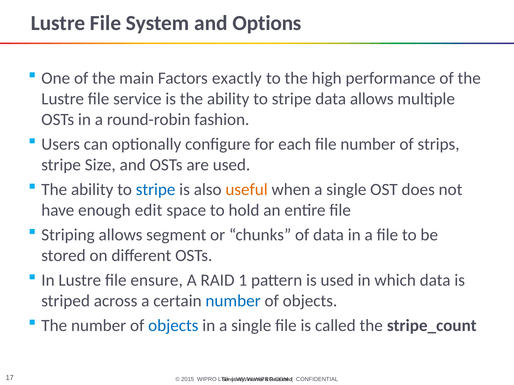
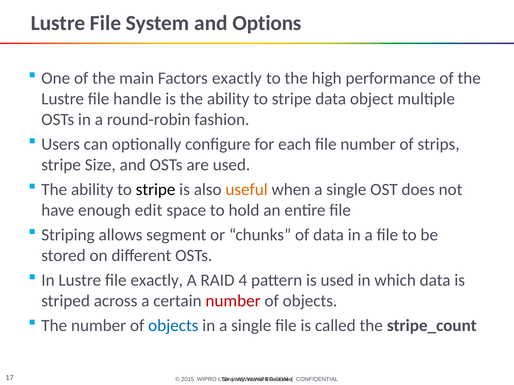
service: service -> handle
data allows: allows -> object
stripe at (156, 190) colour: blue -> black
file ensure: ensure -> exactly
1: 1 -> 4
number at (233, 301) colour: blue -> red
